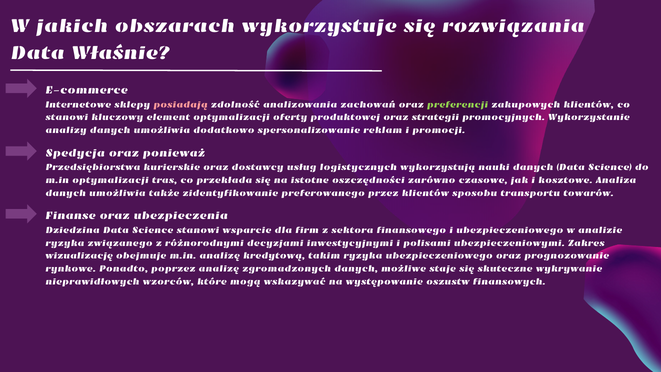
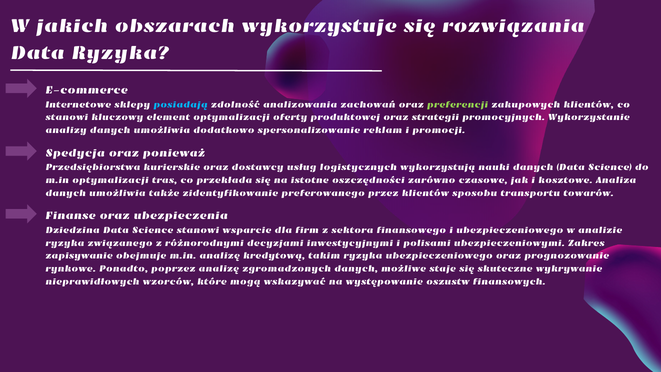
Data Właśnie: Właśnie -> Ryzyka
posiadają colour: pink -> light blue
wizualizację: wizualizację -> zapisywanie
